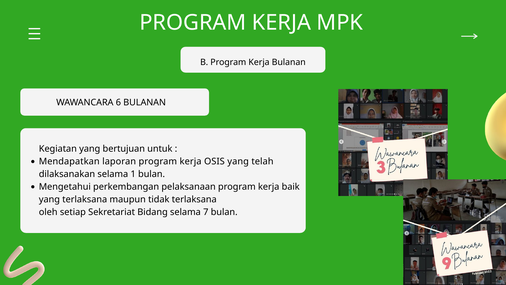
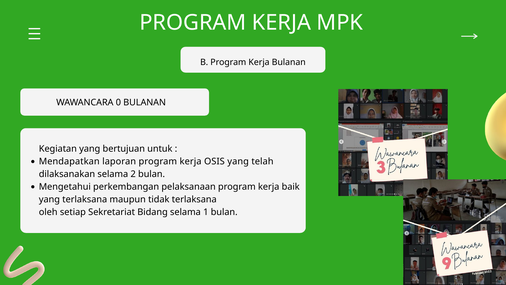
6: 6 -> 0
1: 1 -> 2
7: 7 -> 1
